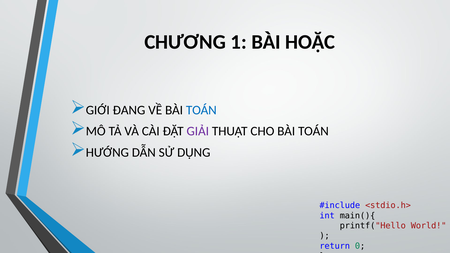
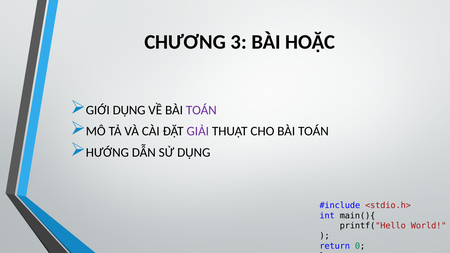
1: 1 -> 3
GIỚI ĐANG: ĐANG -> DỤNG
TOÁN at (201, 110) colour: blue -> purple
